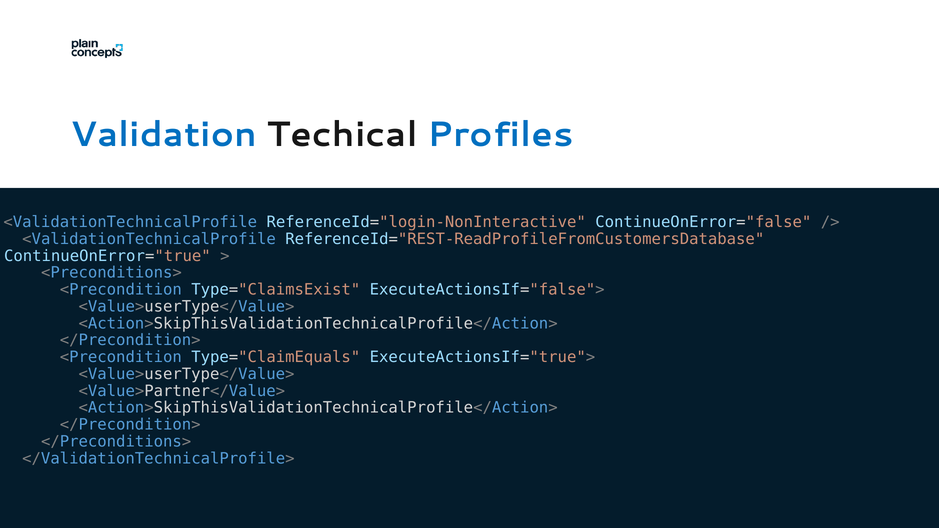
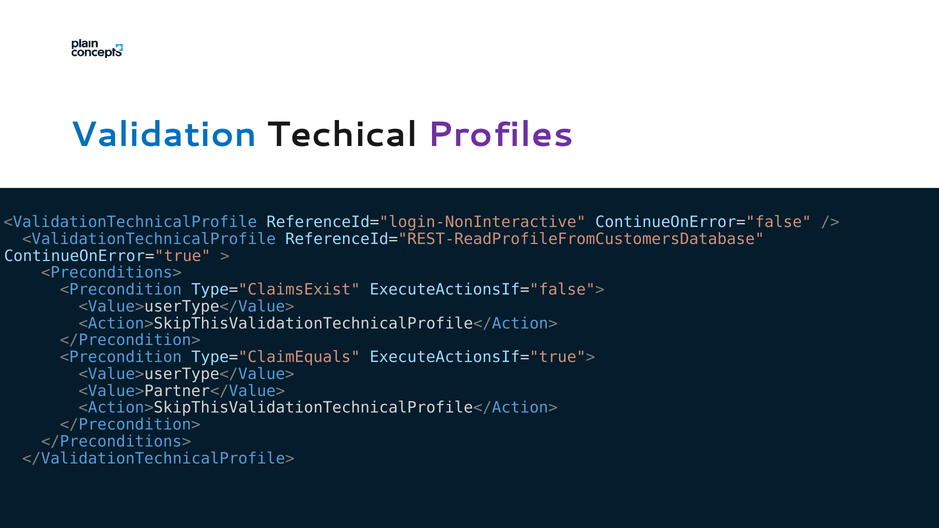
Profiles colour: blue -> purple
